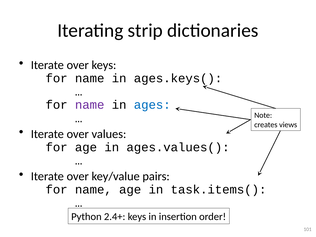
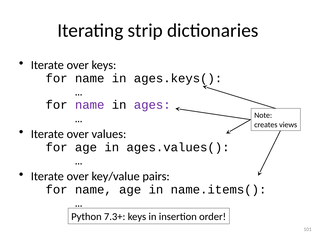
ages colour: blue -> purple
task.items(: task.items( -> name.items(
2.4+: 2.4+ -> 7.3+
